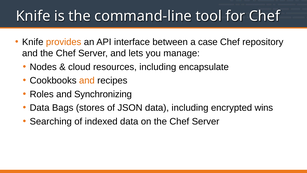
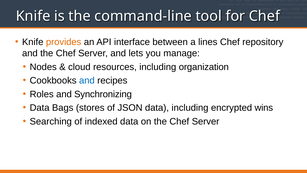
case: case -> lines
encapsulate: encapsulate -> organization
and at (87, 80) colour: orange -> blue
